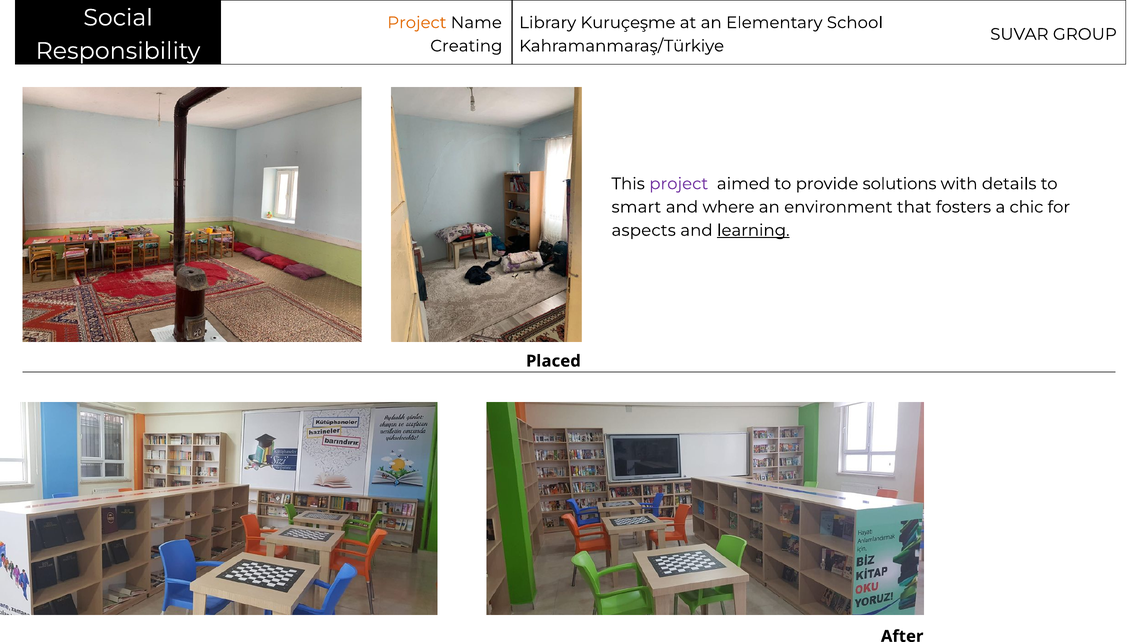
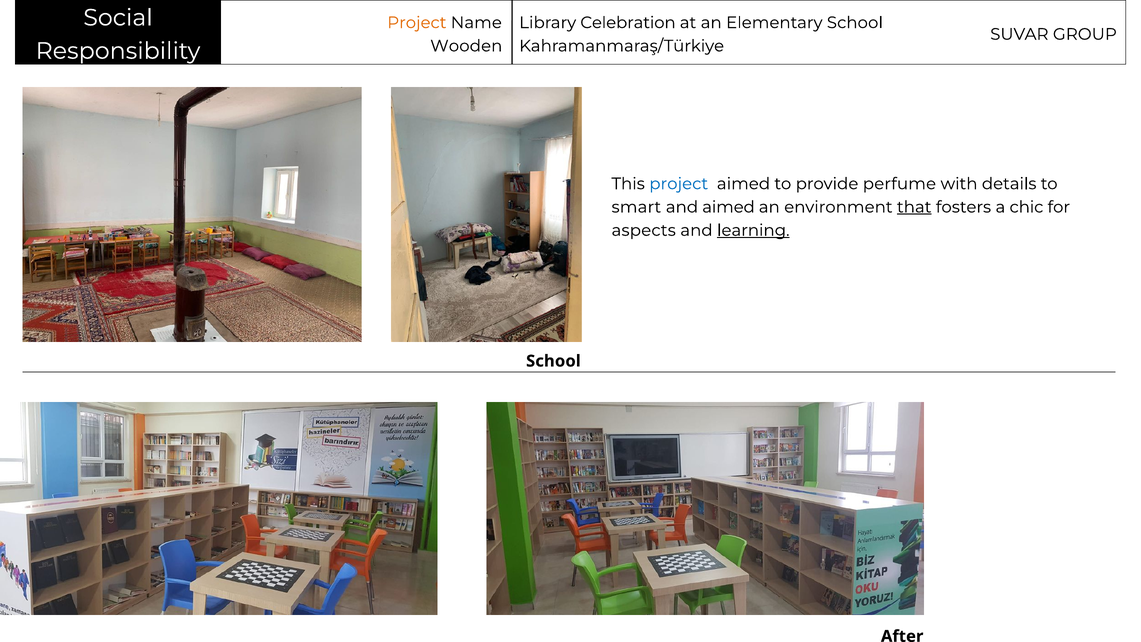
Kuruçeşme: Kuruçeşme -> Celebration
Creating: Creating -> Wooden
project at (679, 184) colour: purple -> blue
solutions: solutions -> perfume
and where: where -> aimed
that underline: none -> present
Placed at (553, 361): Placed -> School
